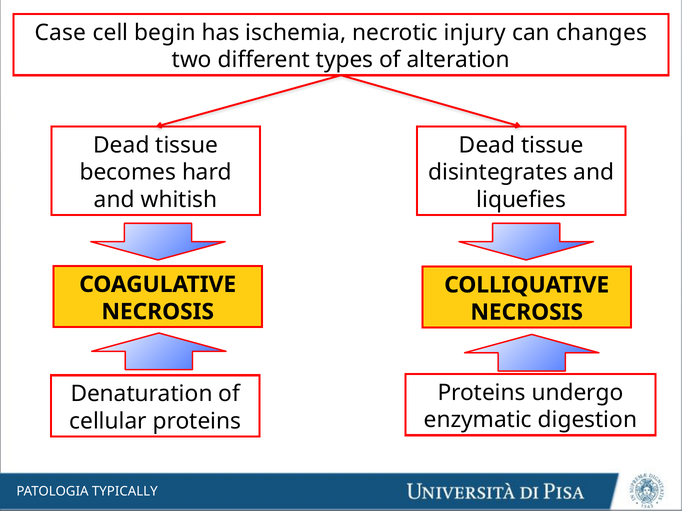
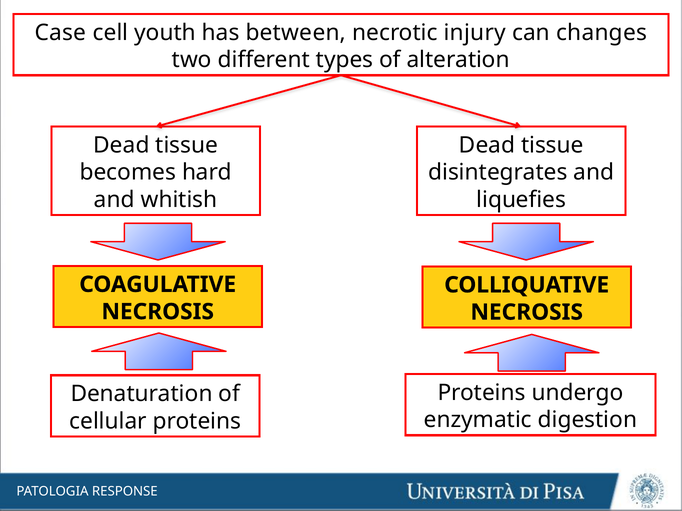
begin: begin -> youth
ischemia: ischemia -> between
TYPICALLY: TYPICALLY -> RESPONSE
